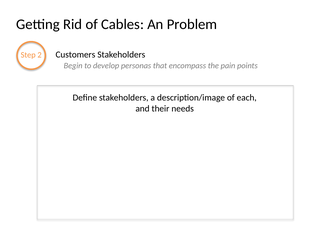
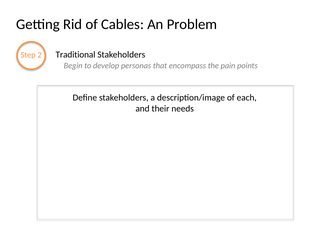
Customers: Customers -> Traditional
